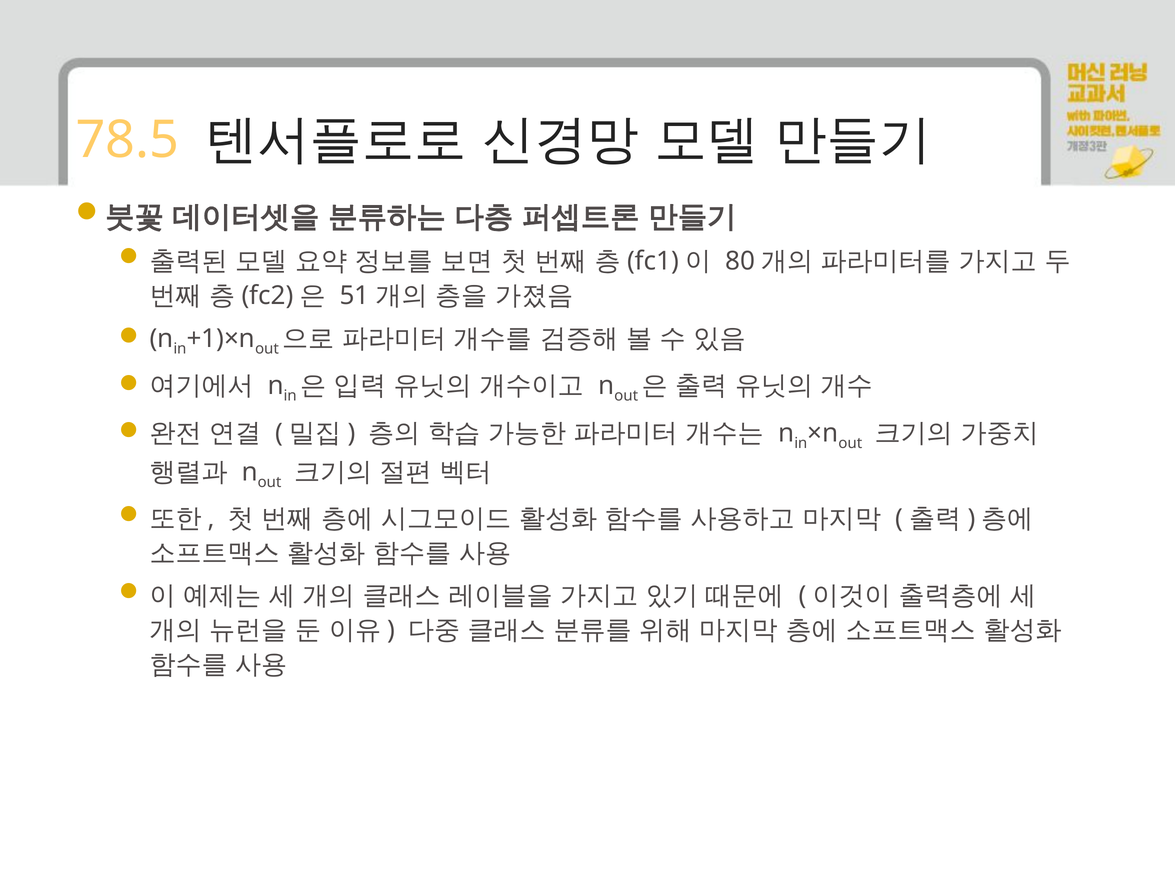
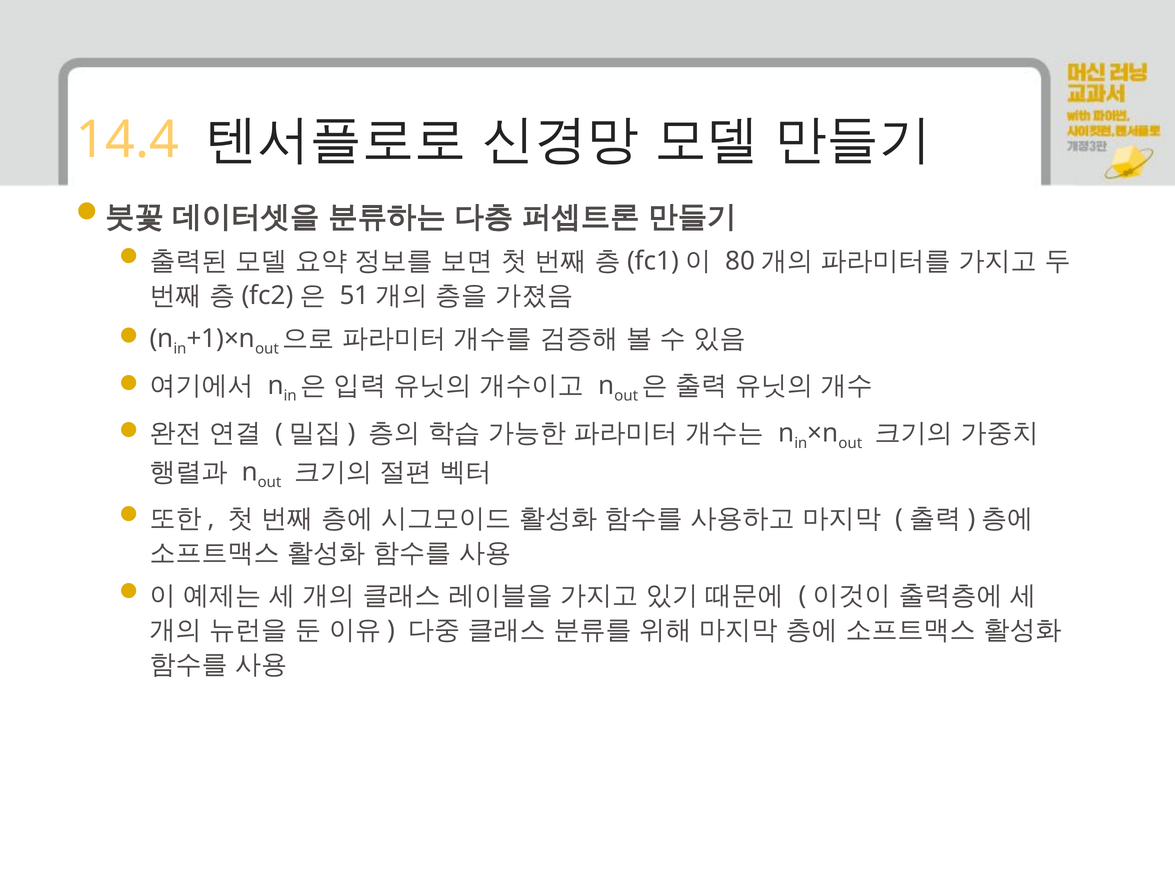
78.5: 78.5 -> 14.4
